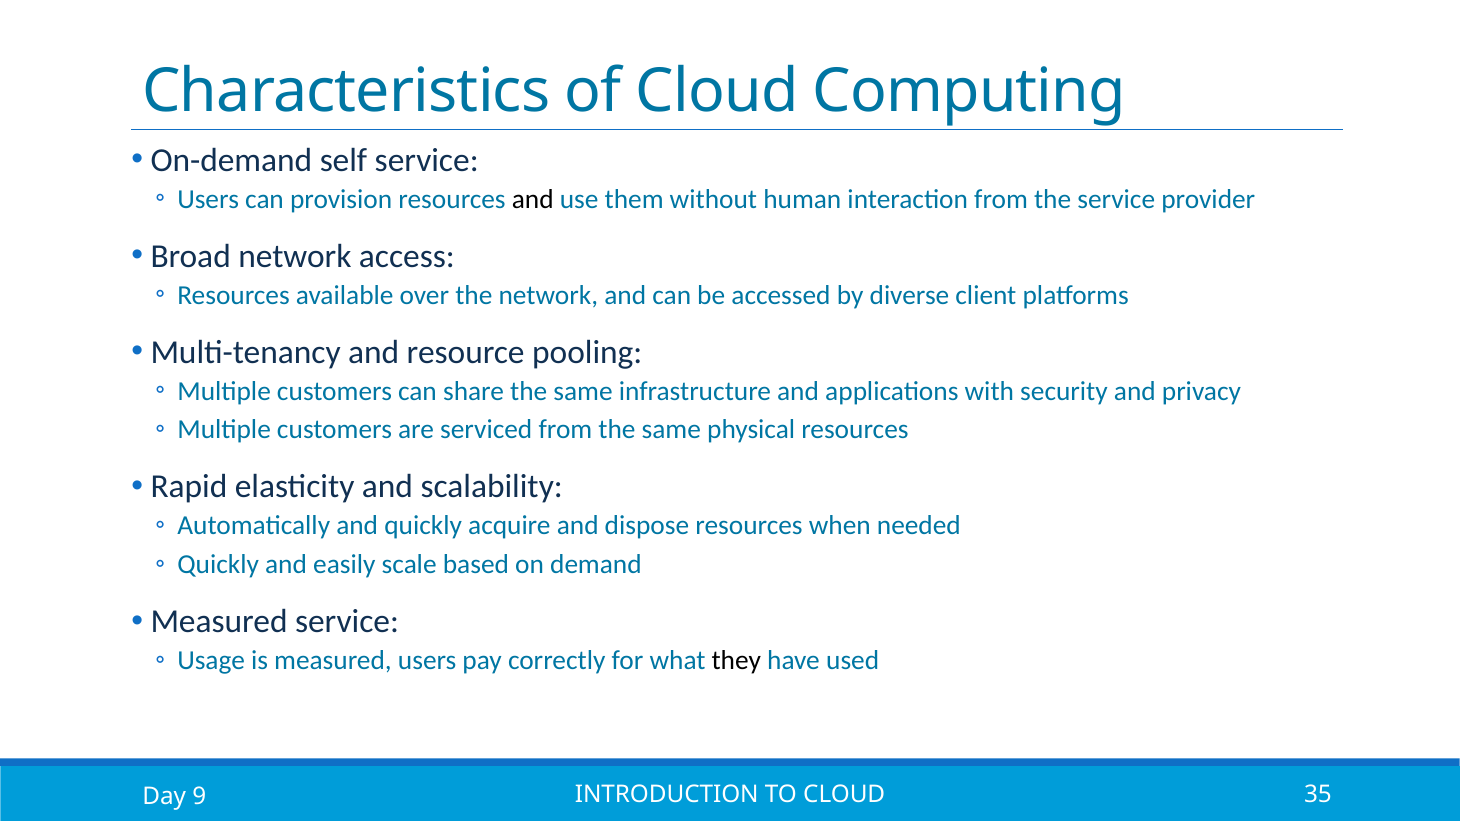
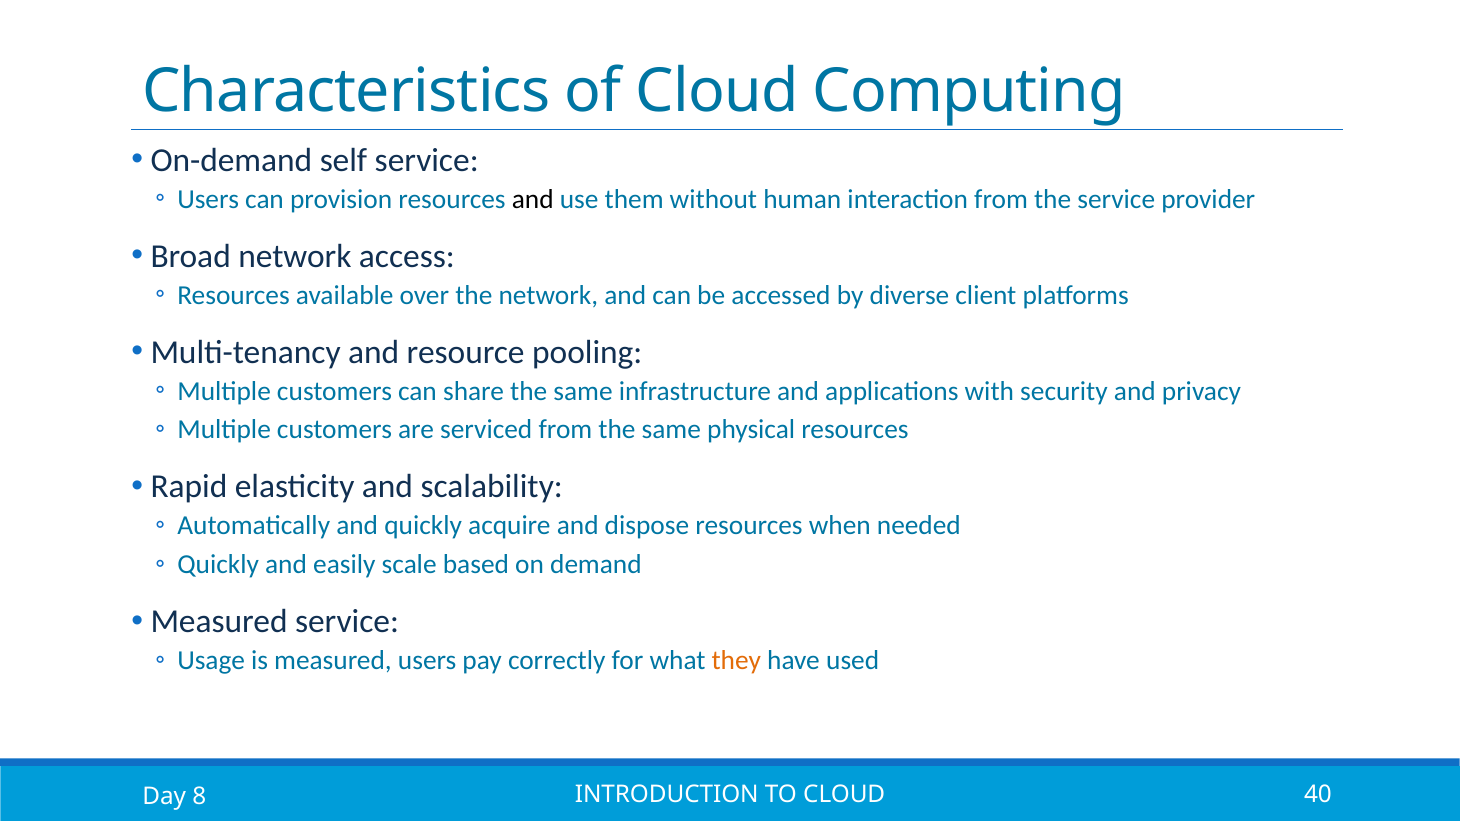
they colour: black -> orange
35: 35 -> 40
9: 9 -> 8
